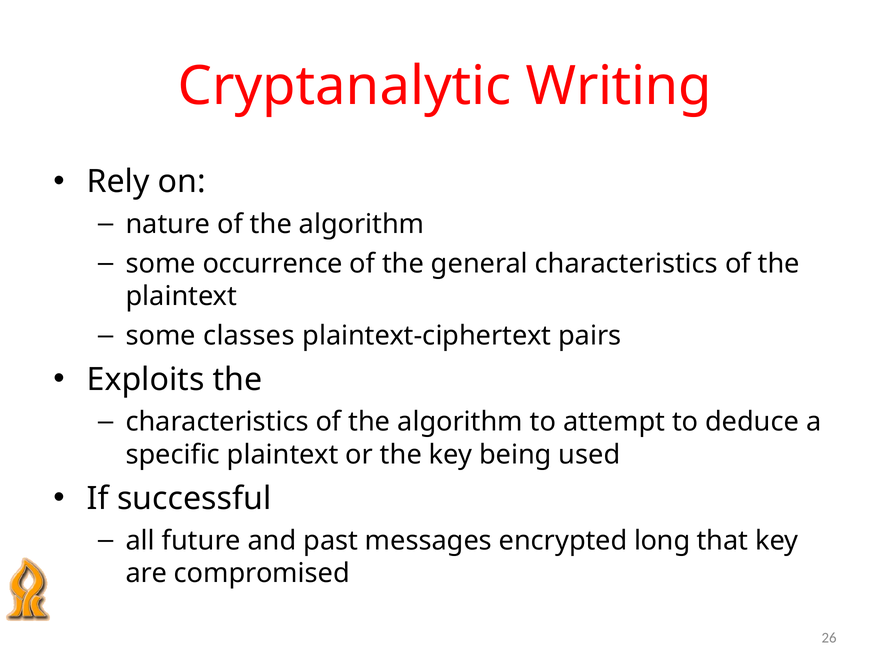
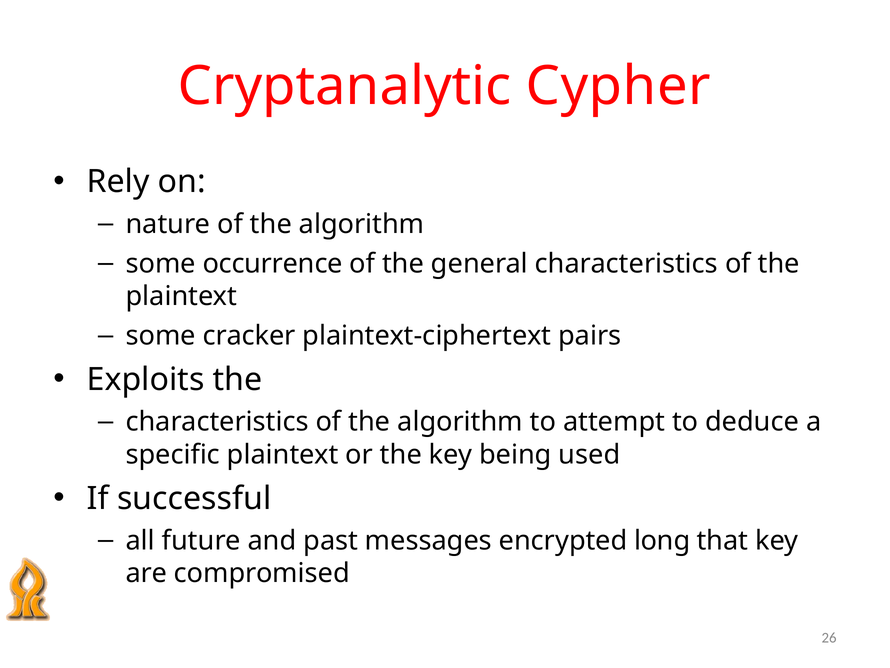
Writing: Writing -> Cypher
classes: classes -> cracker
